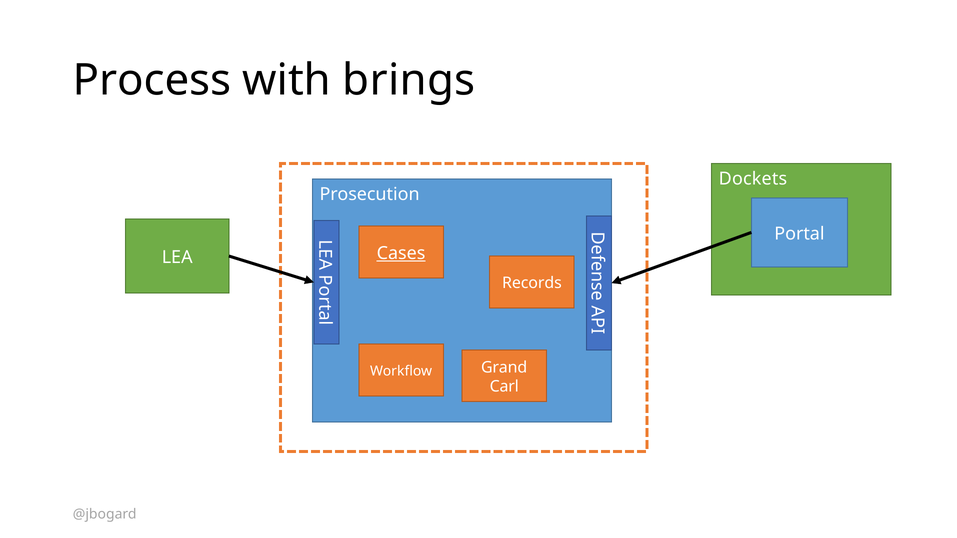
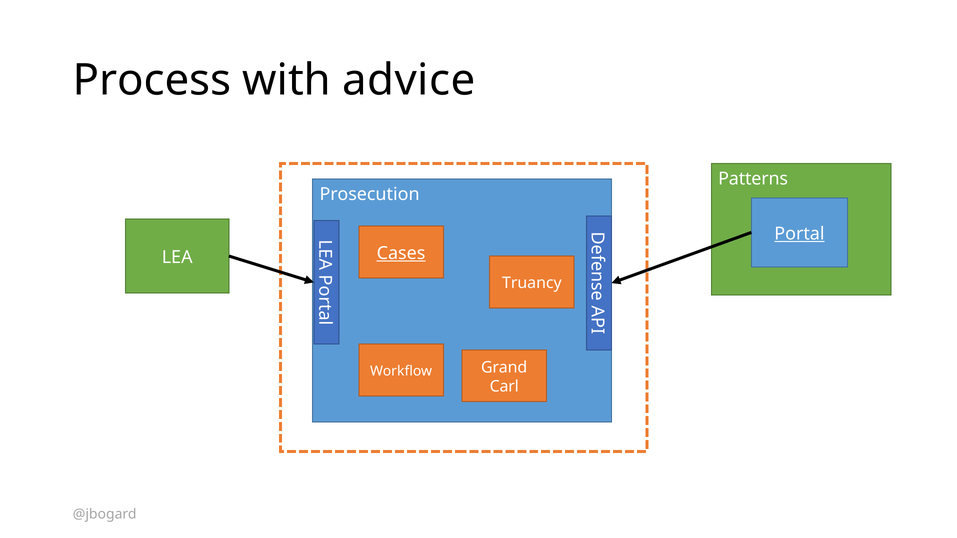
brings: brings -> advice
Dockets: Dockets -> Patterns
Portal underline: none -> present
Records: Records -> Truancy
